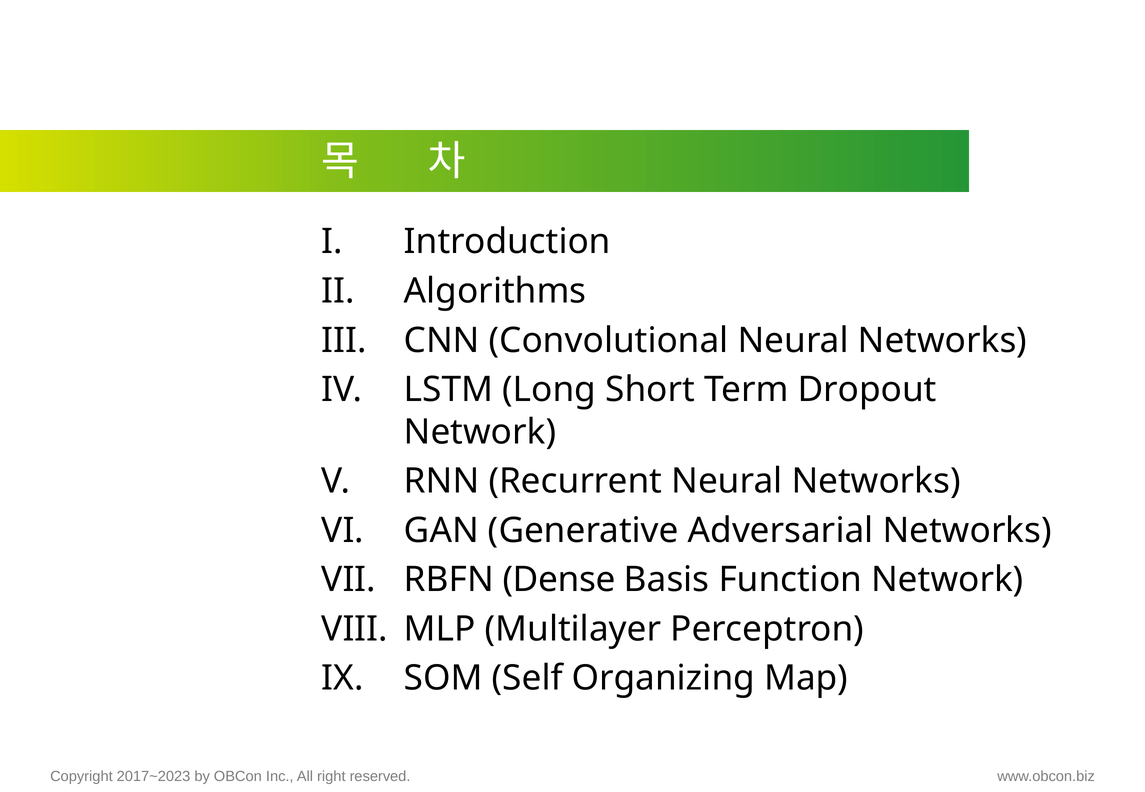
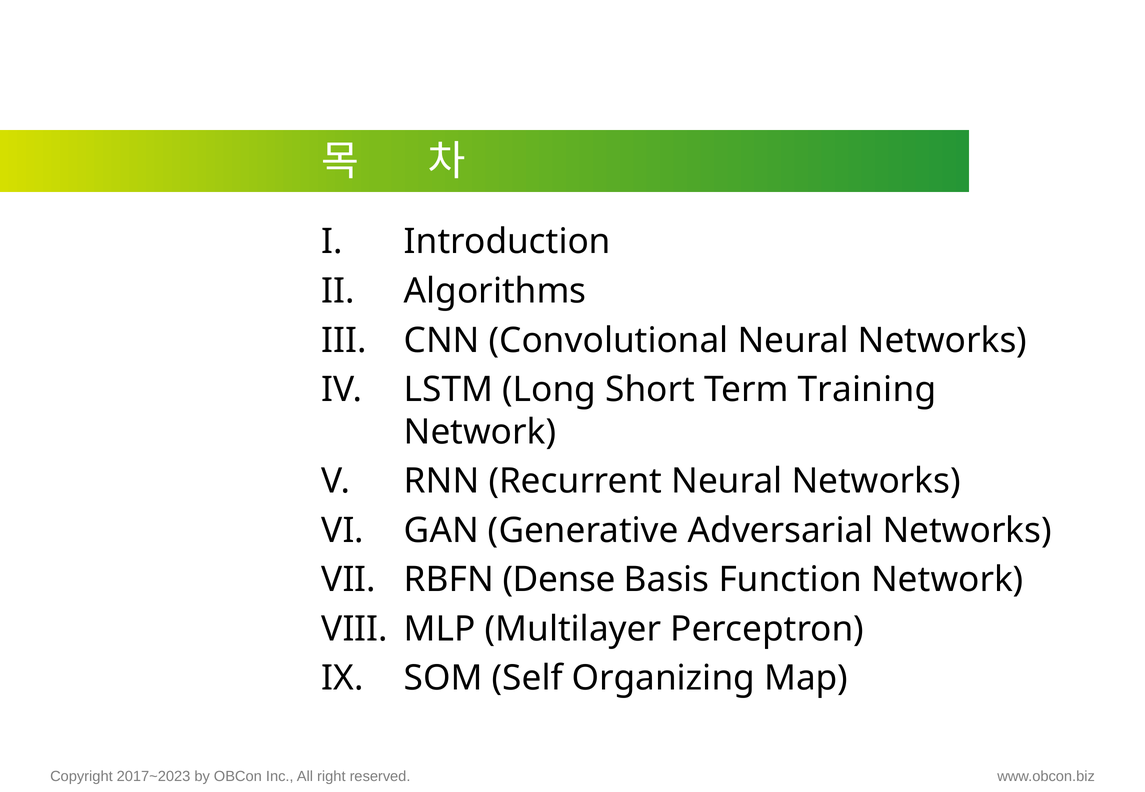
Dropout: Dropout -> Training
